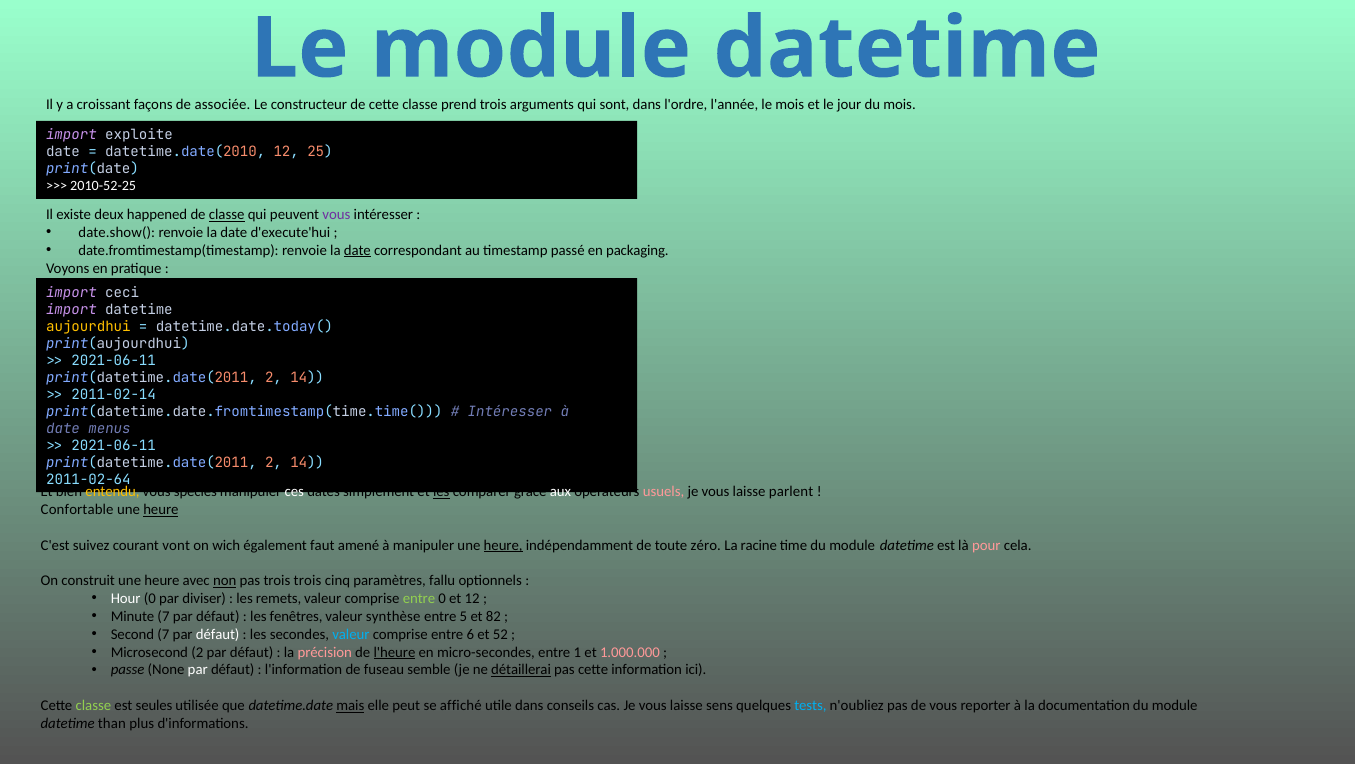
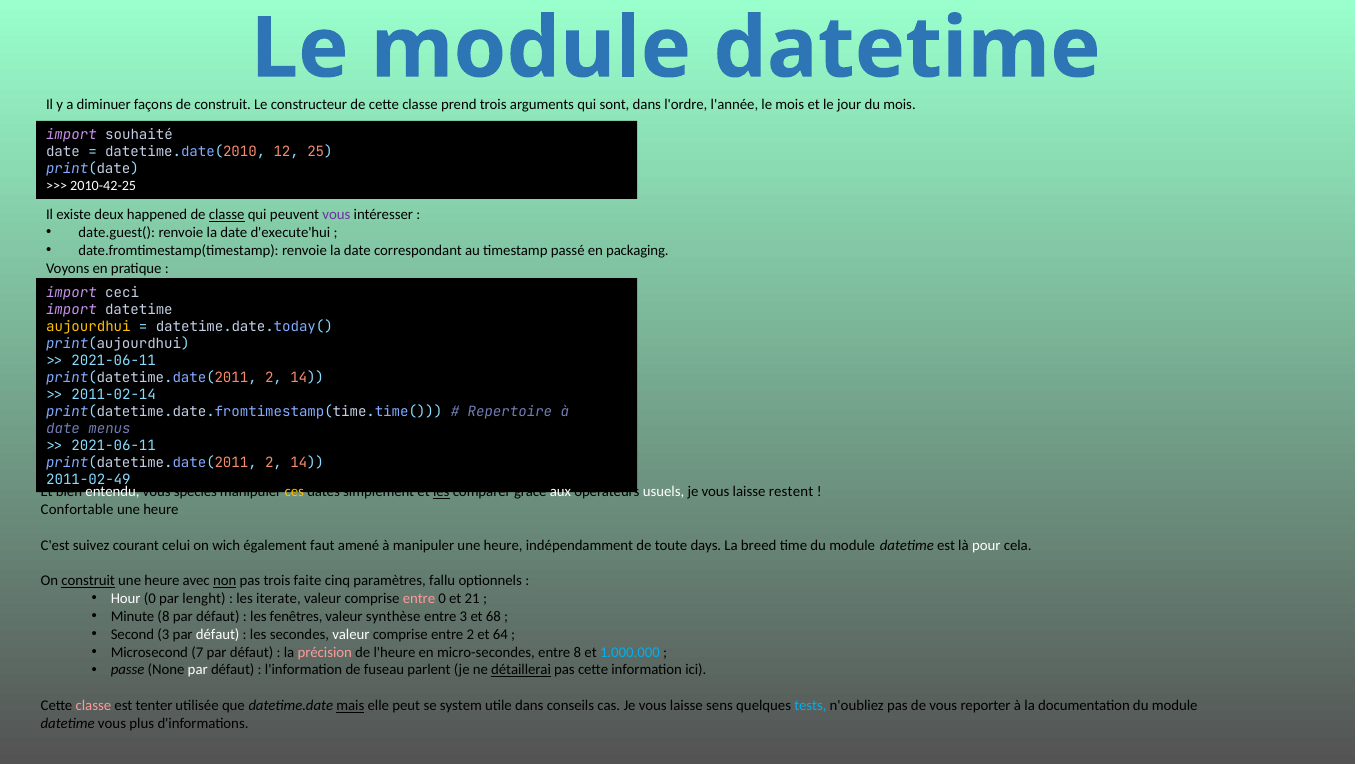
croissant: croissant -> diminuer
de associée: associée -> construit
exploite: exploite -> souhaité
2010-52-25: 2010-52-25 -> 2010-42-25
date.show(: date.show( -> date.guest(
date at (357, 250) underline: present -> none
Intéresser at (510, 412): Intéresser -> Repertoire
2011-02-64: 2011-02-64 -> 2011-02-49
entendu colour: yellow -> white
ces colour: white -> yellow
usuels colour: pink -> white
parlent: parlent -> restent
heure at (161, 510) underline: present -> none
vont: vont -> celui
heure at (503, 545) underline: present -> none
zéro: zéro -> days
racine: racine -> breed
pour colour: pink -> white
construit at (88, 581) underline: none -> present
trois trois: trois -> faite
diviser: diviser -> lenght
remets: remets -> iterate
entre at (419, 599) colour: light green -> pink
et 12: 12 -> 21
Minute 7: 7 -> 8
entre 5: 5 -> 3
82: 82 -> 68
Second 7: 7 -> 3
valeur at (351, 634) colour: light blue -> white
entre 6: 6 -> 2
52: 52 -> 64
Microsecond 2: 2 -> 7
l'heure underline: present -> none
entre 1: 1 -> 8
1.000.000 colour: pink -> light blue
semble: semble -> parlent
classe at (93, 706) colour: light green -> pink
seules: seules -> tenter
affiché: affiché -> system
datetime than: than -> vous
